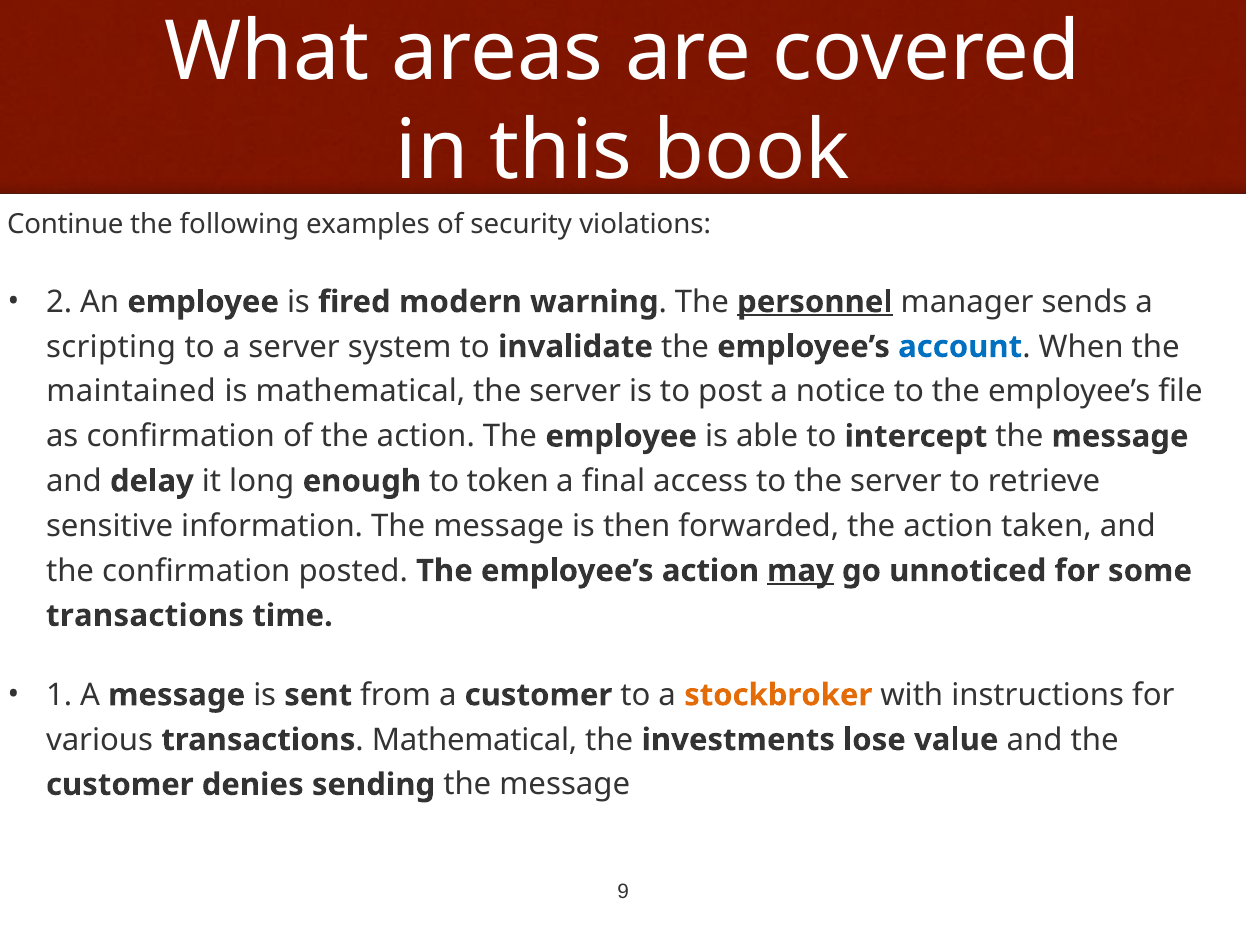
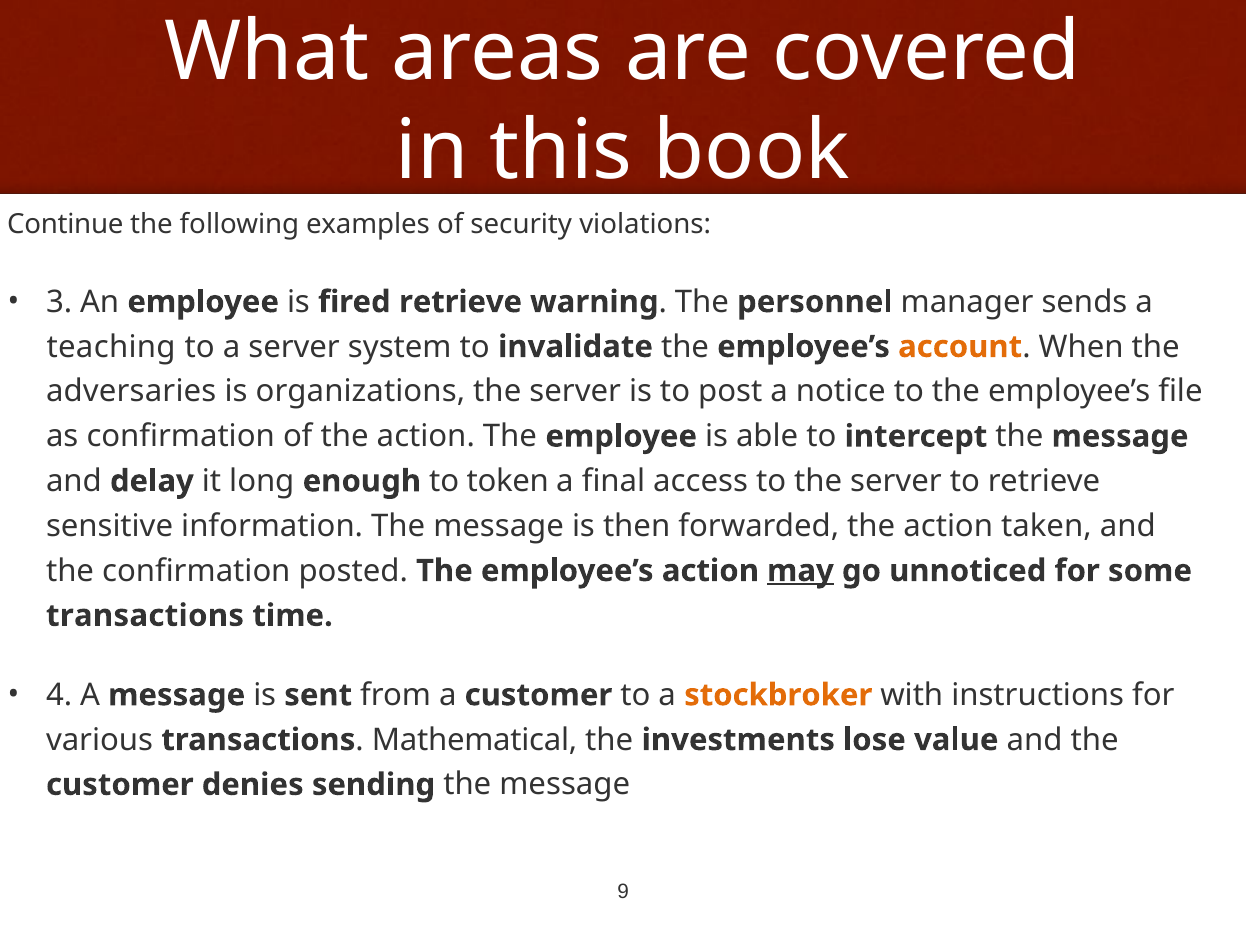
2: 2 -> 3
fired modern: modern -> retrieve
personnel underline: present -> none
scripting: scripting -> teaching
account colour: blue -> orange
maintained: maintained -> adversaries
is mathematical: mathematical -> organizations
1: 1 -> 4
